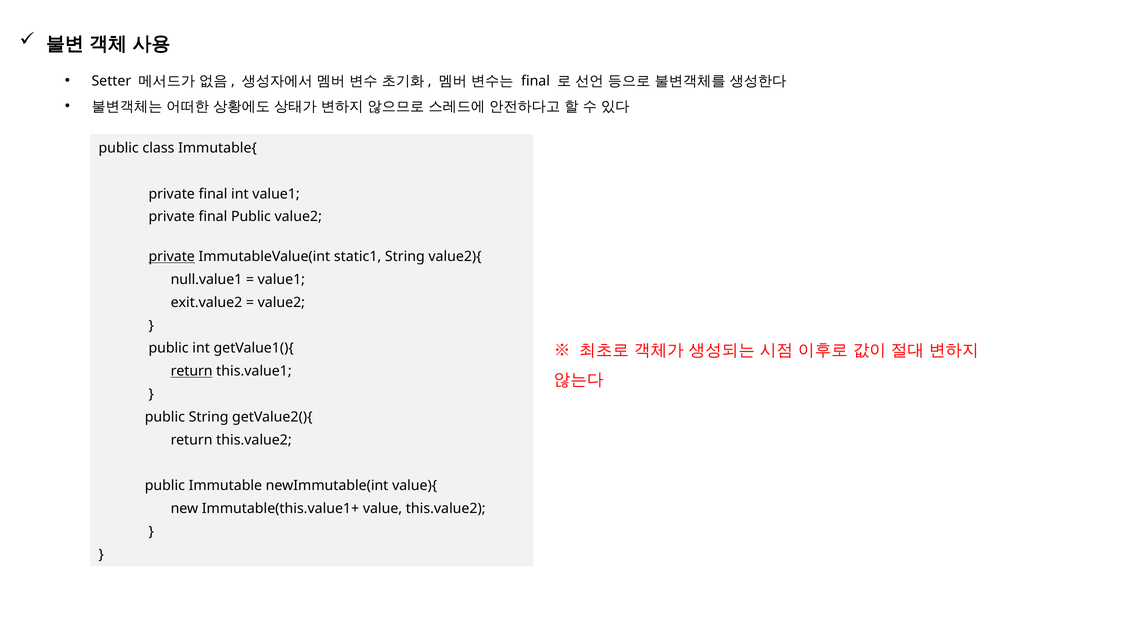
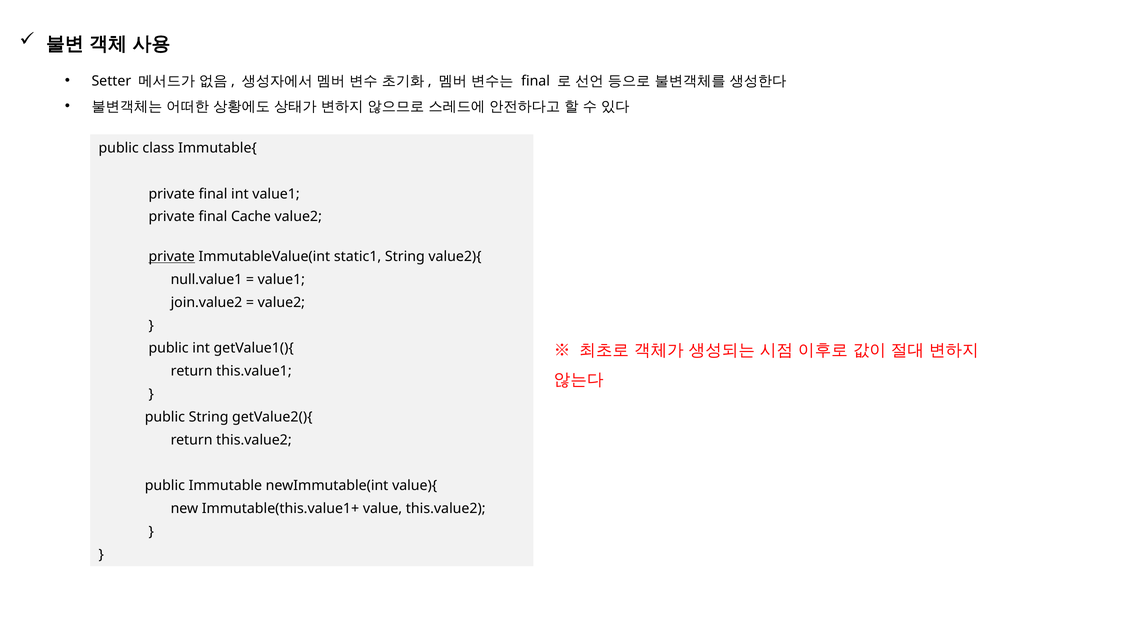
final Public: Public -> Cache
exit.value2: exit.value2 -> join.value2
return at (192, 371) underline: present -> none
